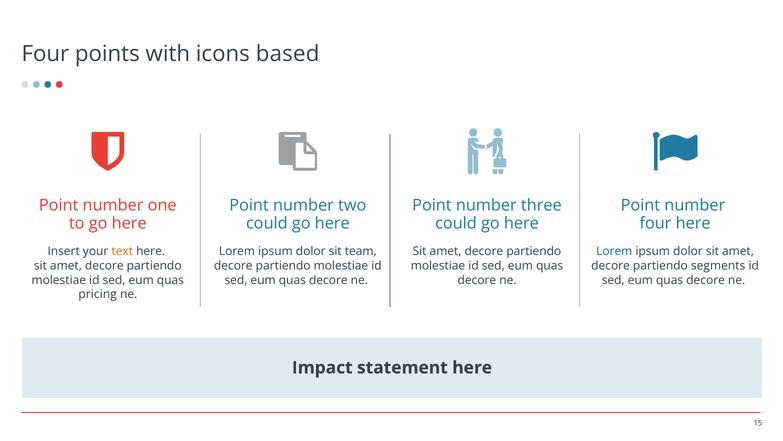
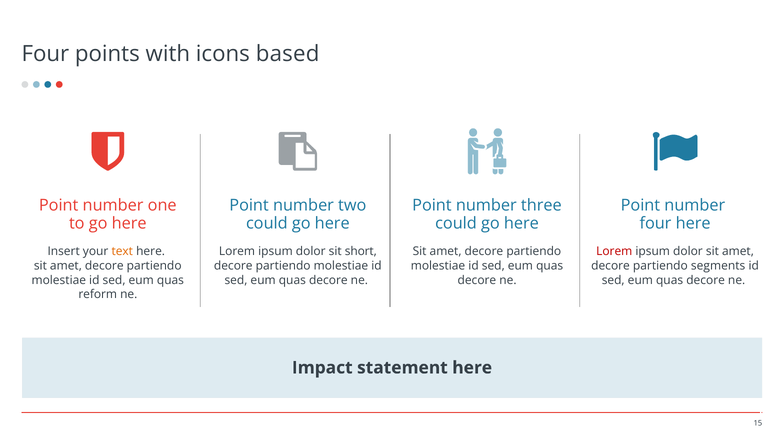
team: team -> short
Lorem at (614, 251) colour: blue -> red
pricing: pricing -> reform
